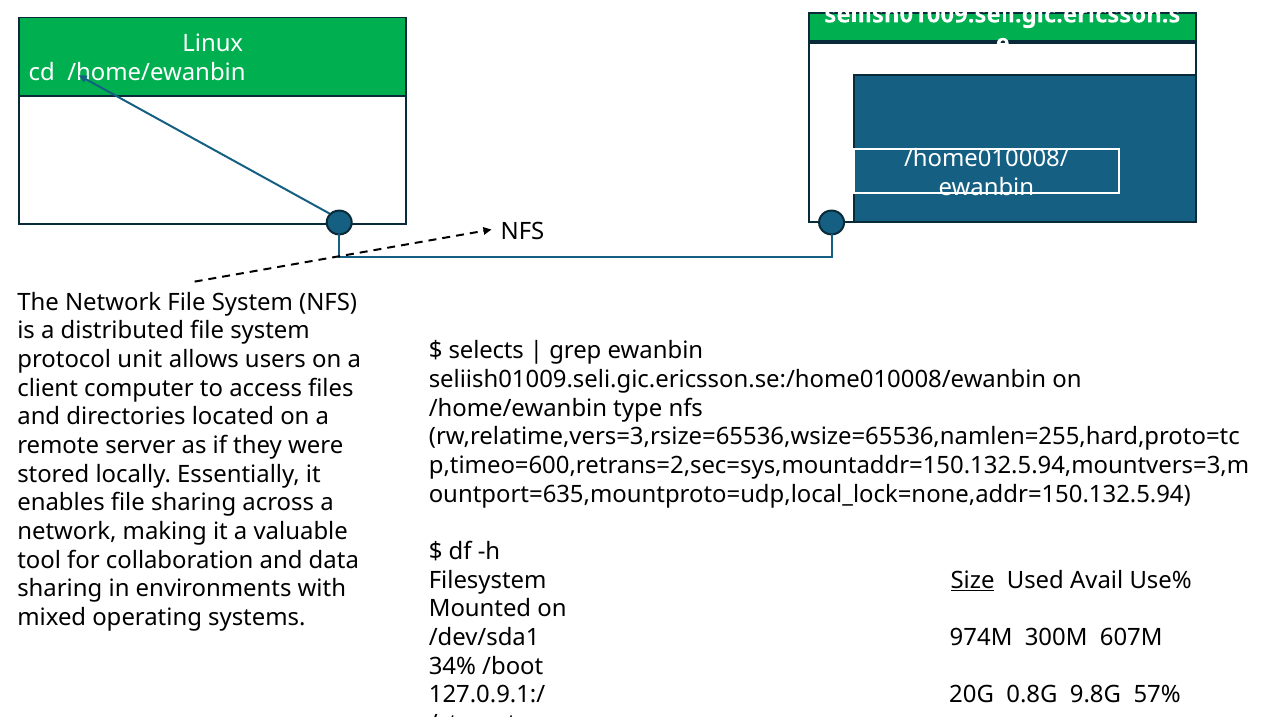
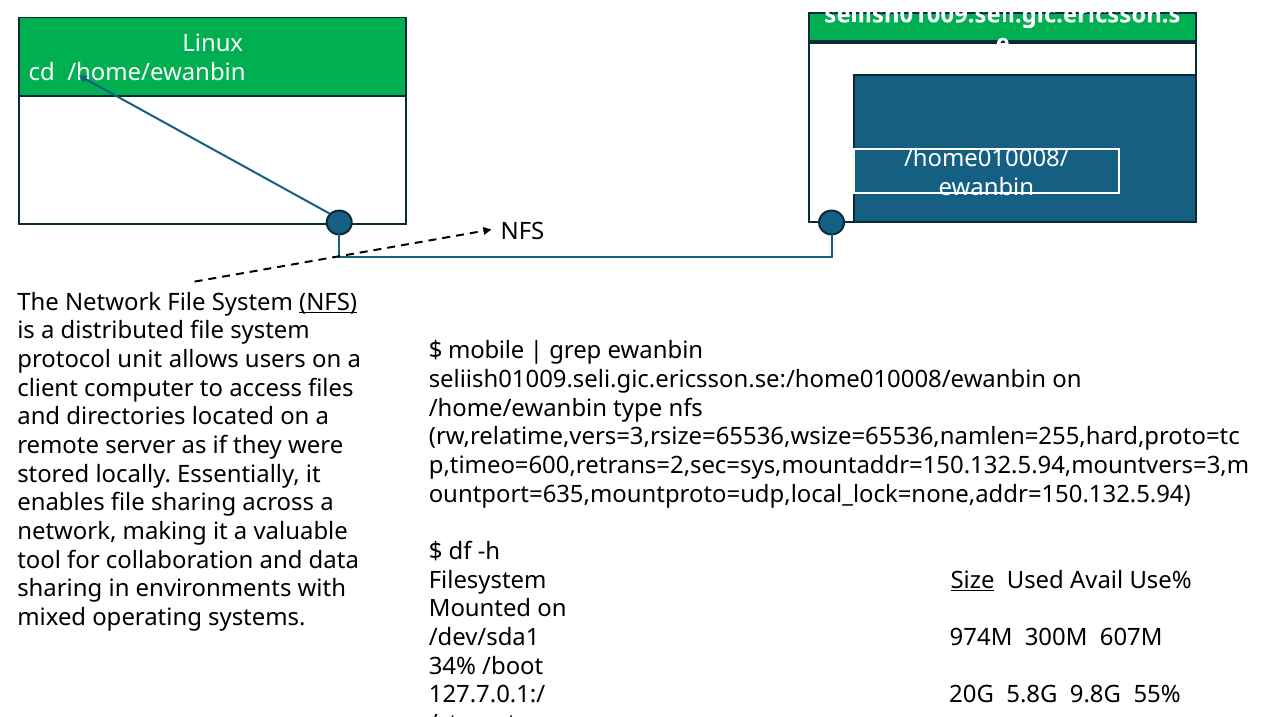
NFS at (328, 302) underline: none -> present
selects: selects -> mobile
127.0.9.1:/: 127.0.9.1:/ -> 127.7.0.1:/
0.8G: 0.8G -> 5.8G
57%: 57% -> 55%
